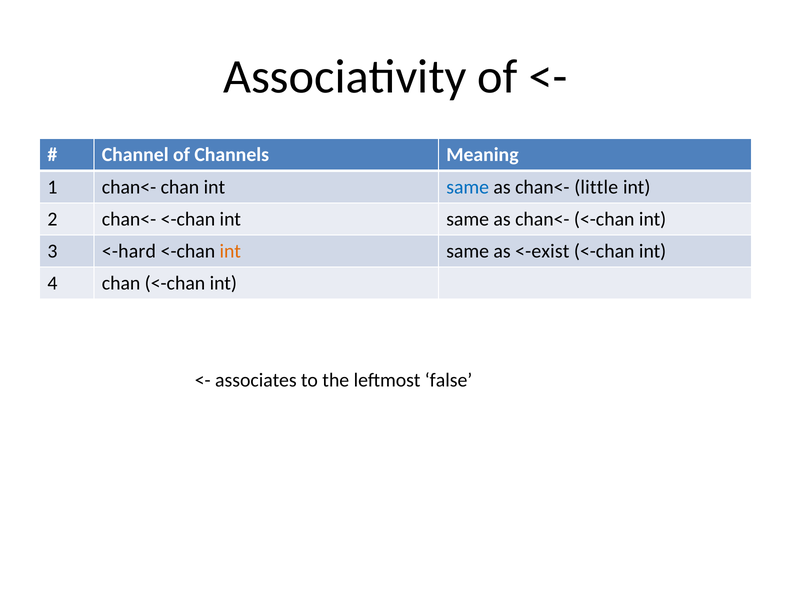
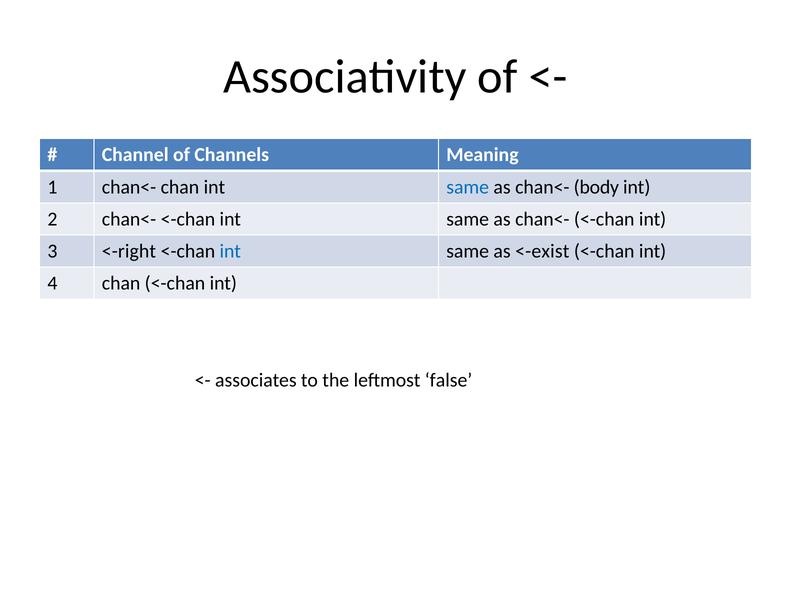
little: little -> body
<-hard: <-hard -> <-right
int at (230, 251) colour: orange -> blue
